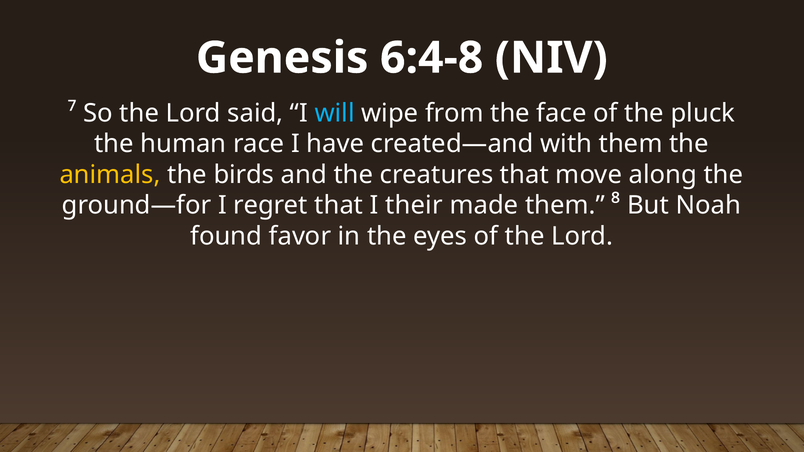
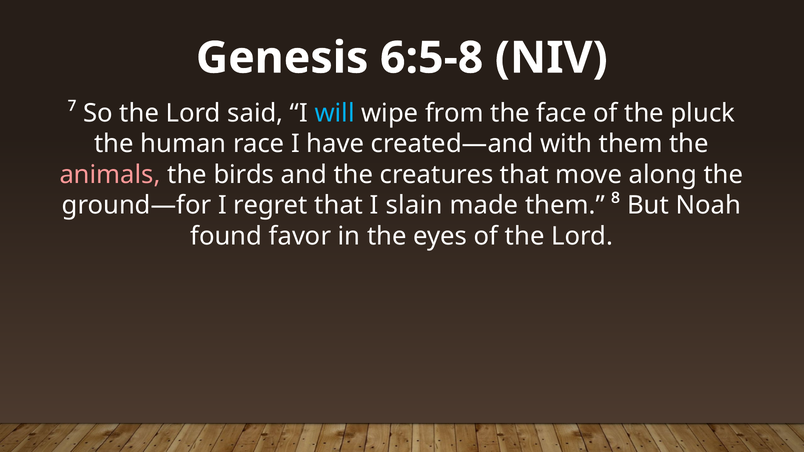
6:4-8: 6:4-8 -> 6:5-8
animals colour: yellow -> pink
their: their -> slain
